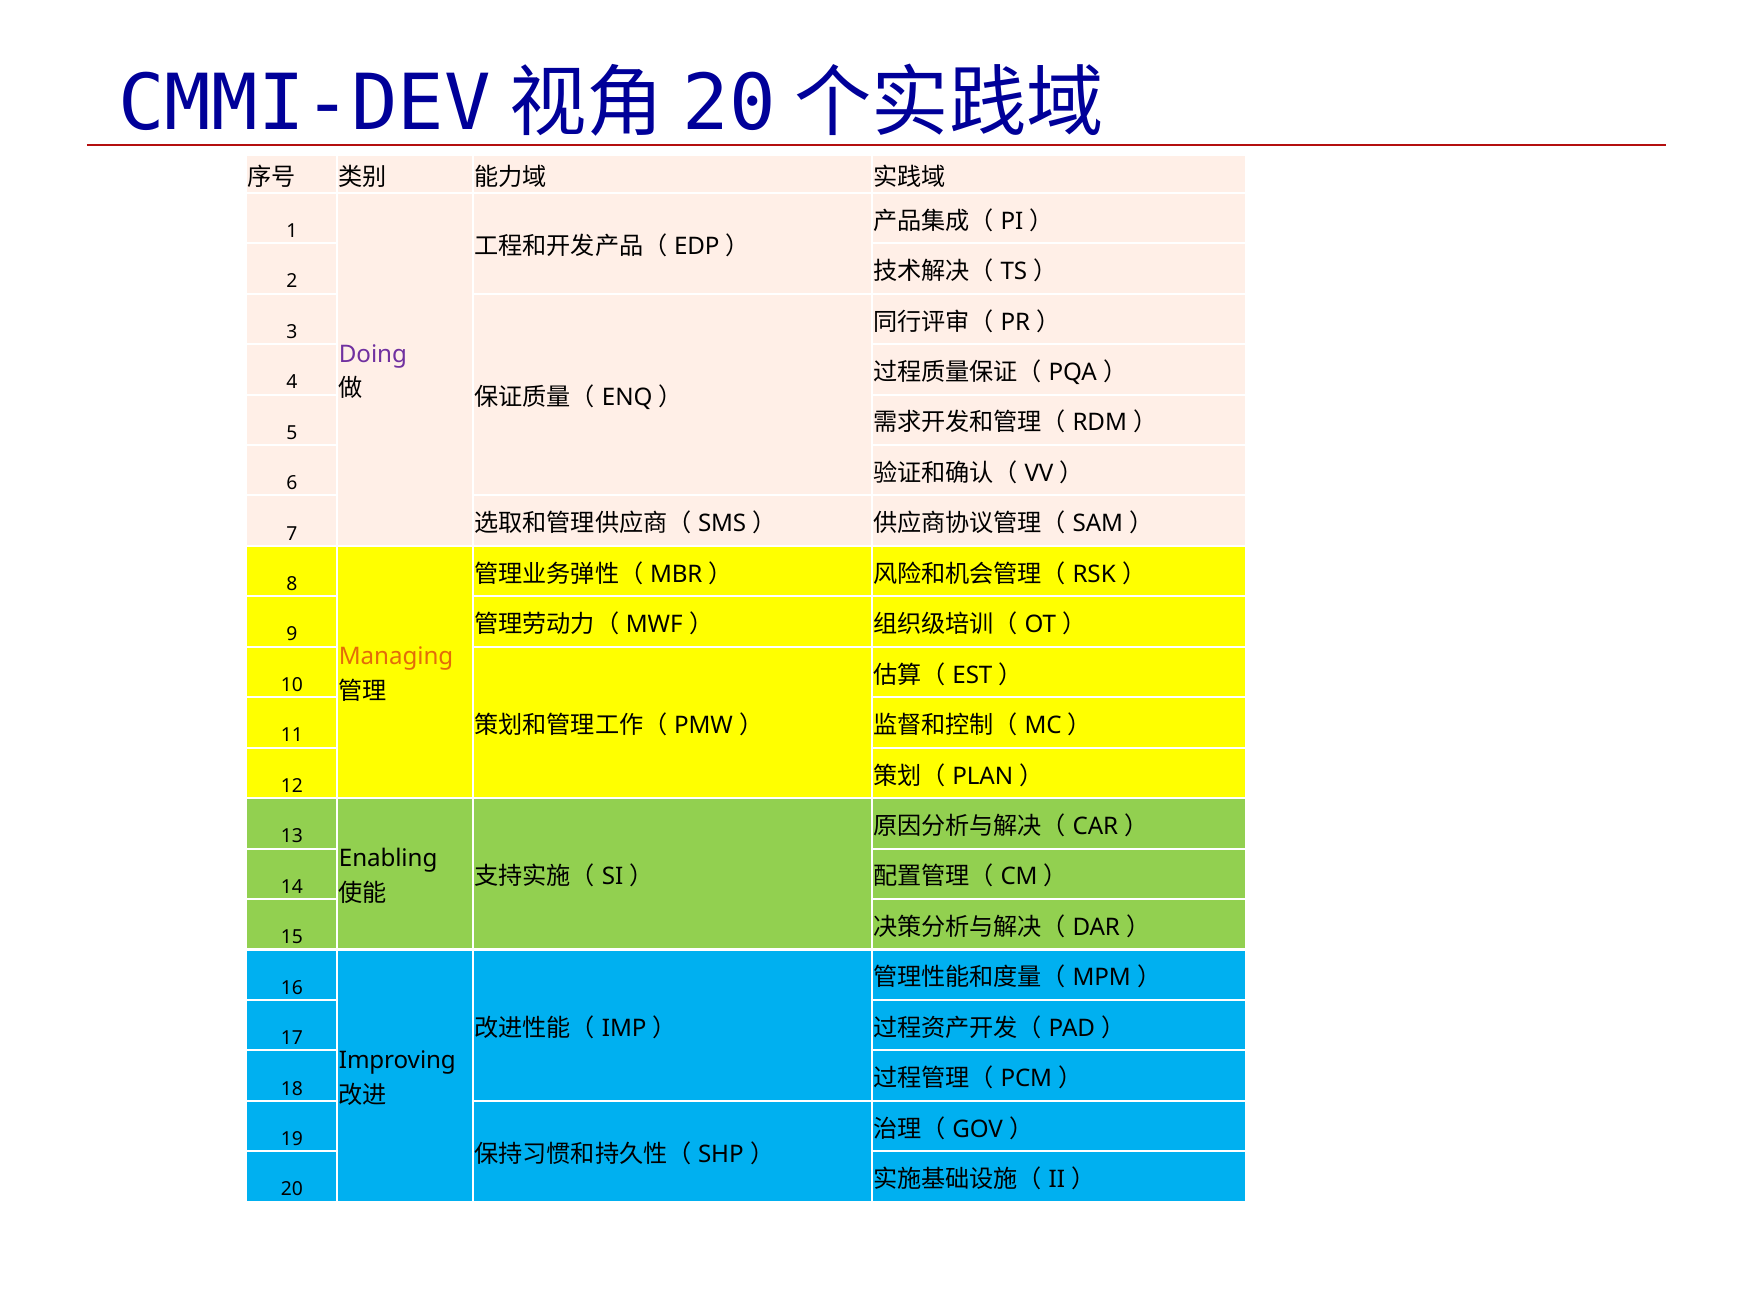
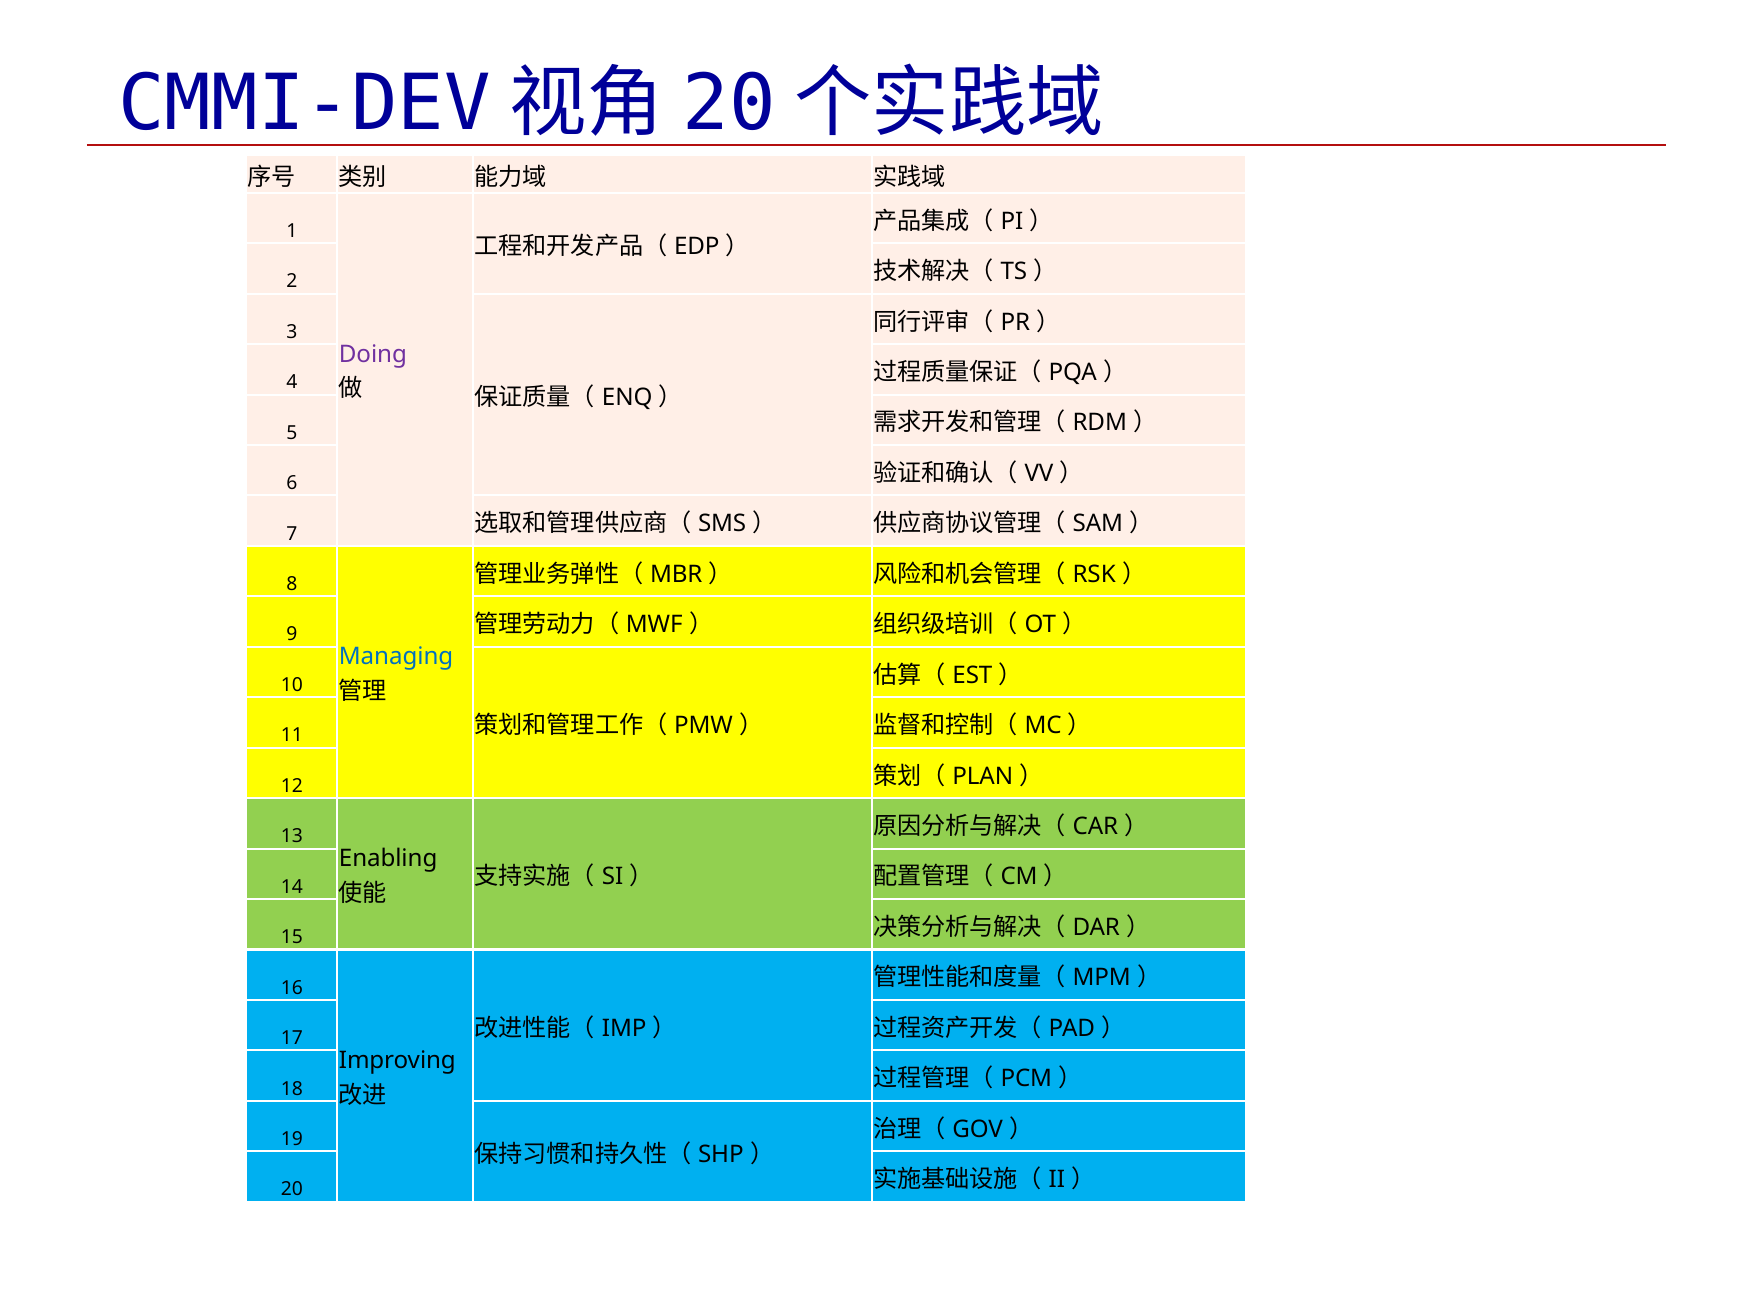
Managing colour: orange -> blue
